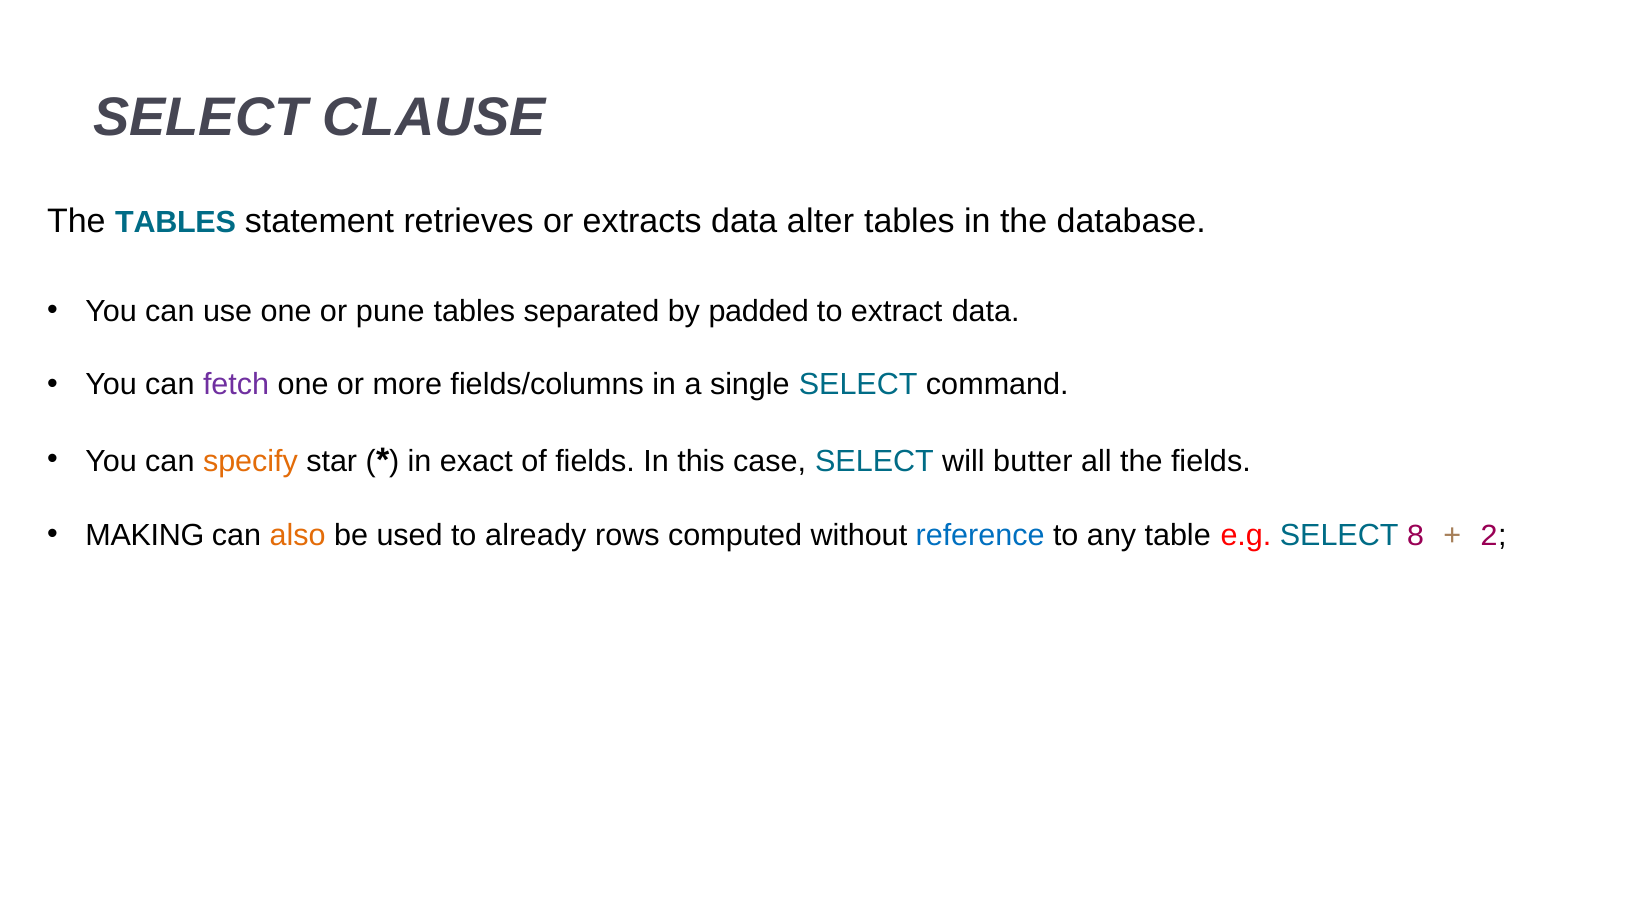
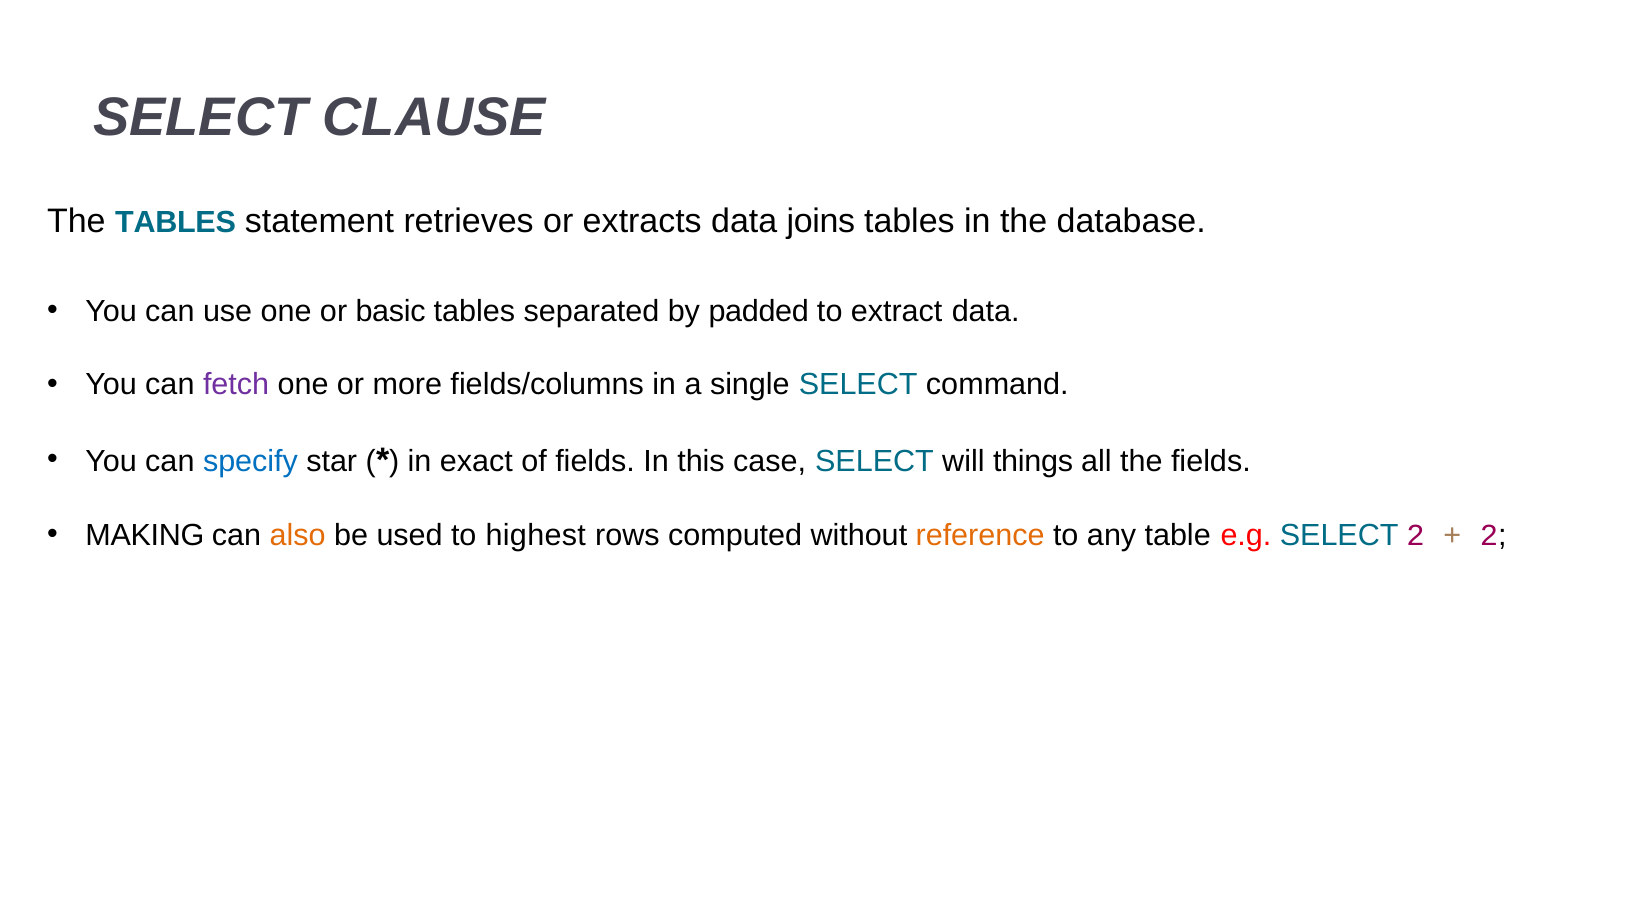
alter: alter -> joins
pune: pune -> basic
specify colour: orange -> blue
butter: butter -> things
already: already -> highest
reference colour: blue -> orange
SELECT 8: 8 -> 2
